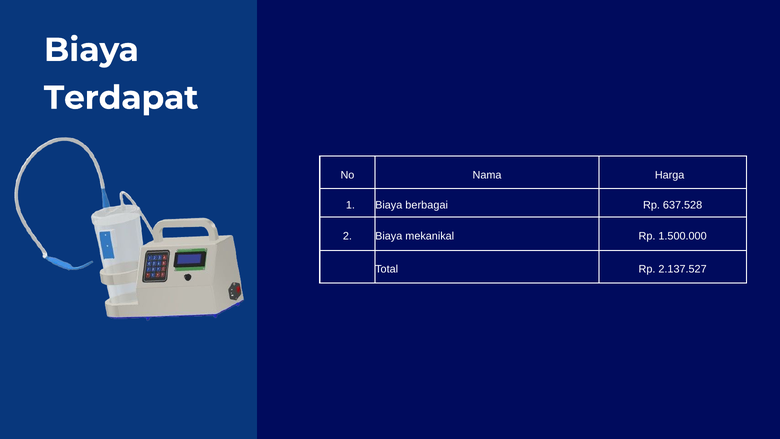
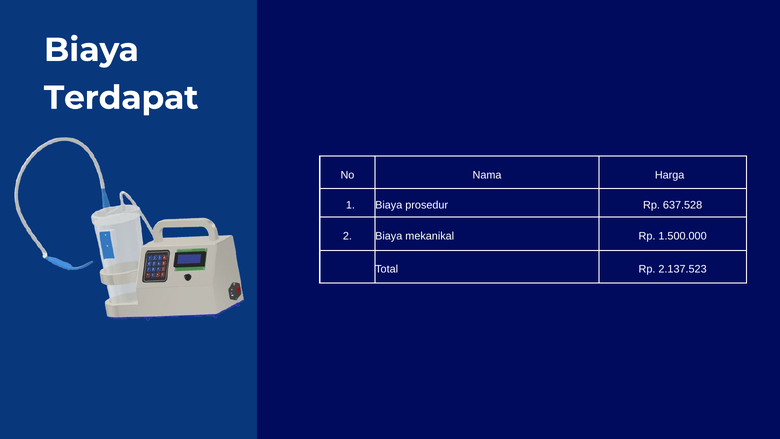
berbagai: berbagai -> prosedur
2.137.527: 2.137.527 -> 2.137.523
